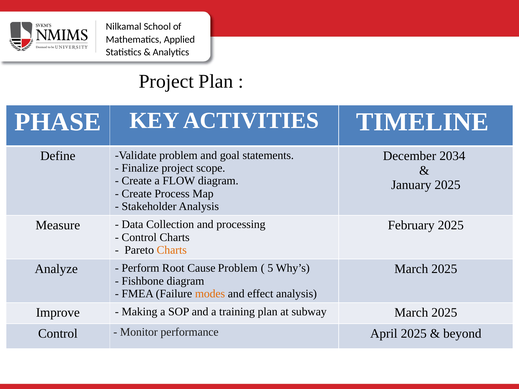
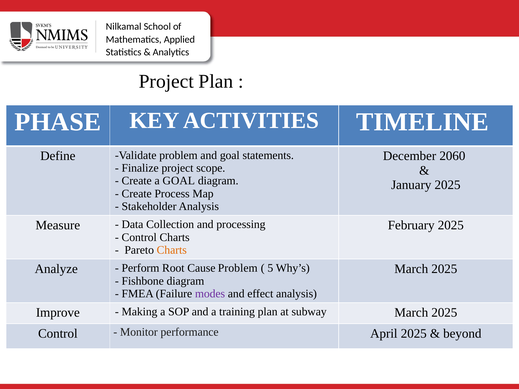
2034: 2034 -> 2060
a FLOW: FLOW -> GOAL
modes colour: orange -> purple
